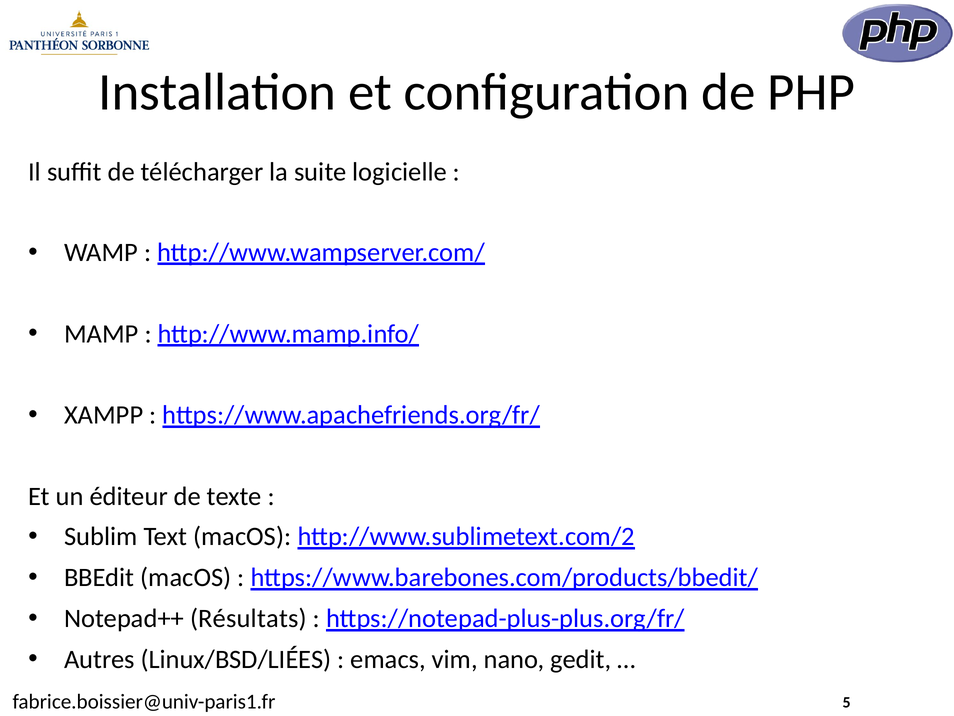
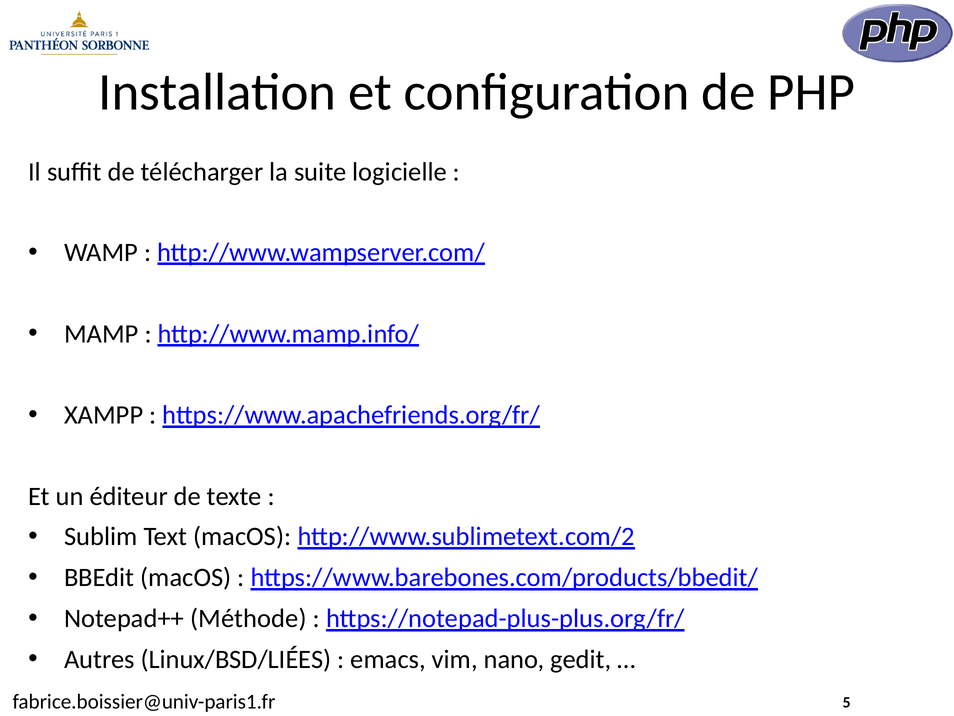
Résultats: Résultats -> Méthode
